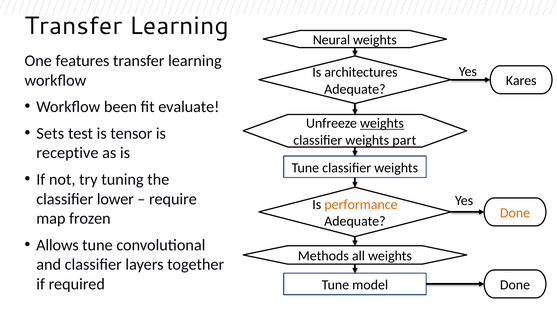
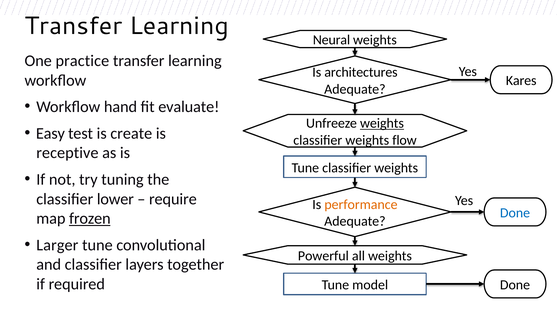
features: features -> practice
been: been -> hand
Sets: Sets -> Easy
tensor: tensor -> create
part: part -> flow
Done at (515, 212) colour: orange -> blue
frozen underline: none -> present
Allows: Allows -> Larger
Methods: Methods -> Powerful
